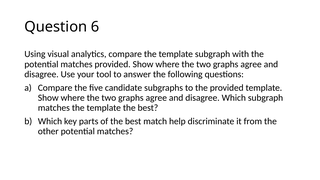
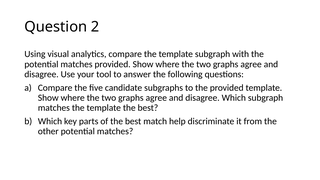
6: 6 -> 2
